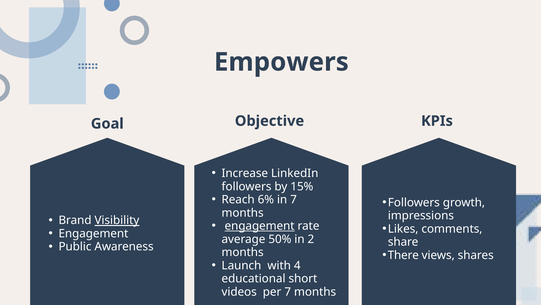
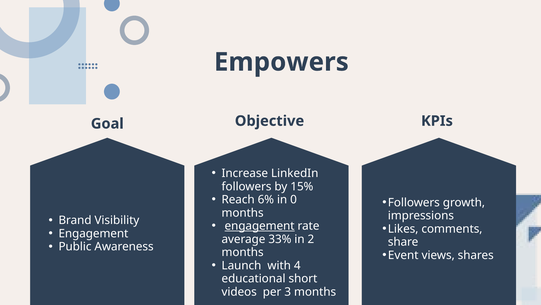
in 7: 7 -> 0
Visibility underline: present -> none
50%: 50% -> 33%
There: There -> Event
per 7: 7 -> 3
